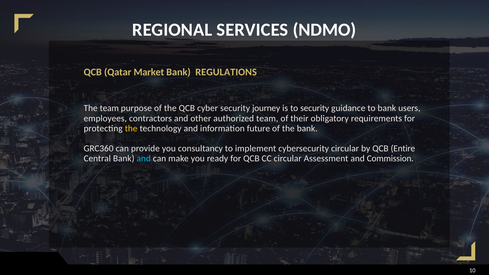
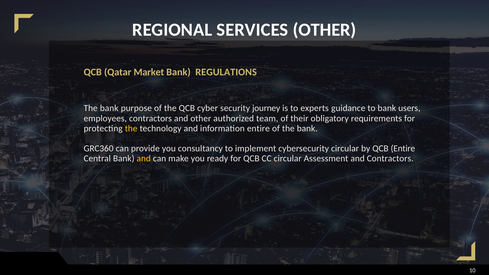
SERVICES NDMO: NDMO -> OTHER
team at (109, 108): team -> bank
to security: security -> experts
information future: future -> entire
and at (144, 159) colour: light blue -> yellow
and Commission: Commission -> Contractors
